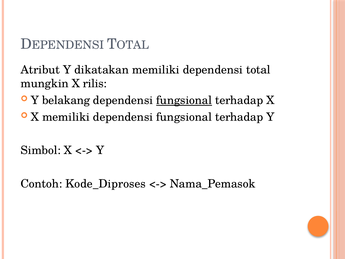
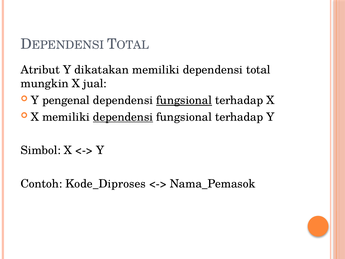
rilis: rilis -> jual
belakang: belakang -> pengenal
dependensi at (123, 117) underline: none -> present
